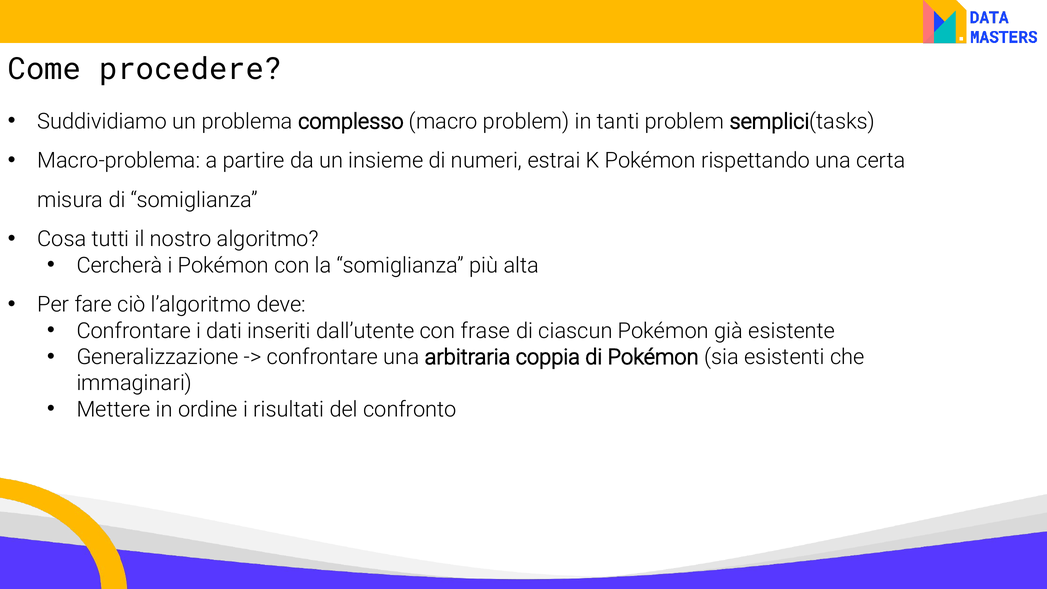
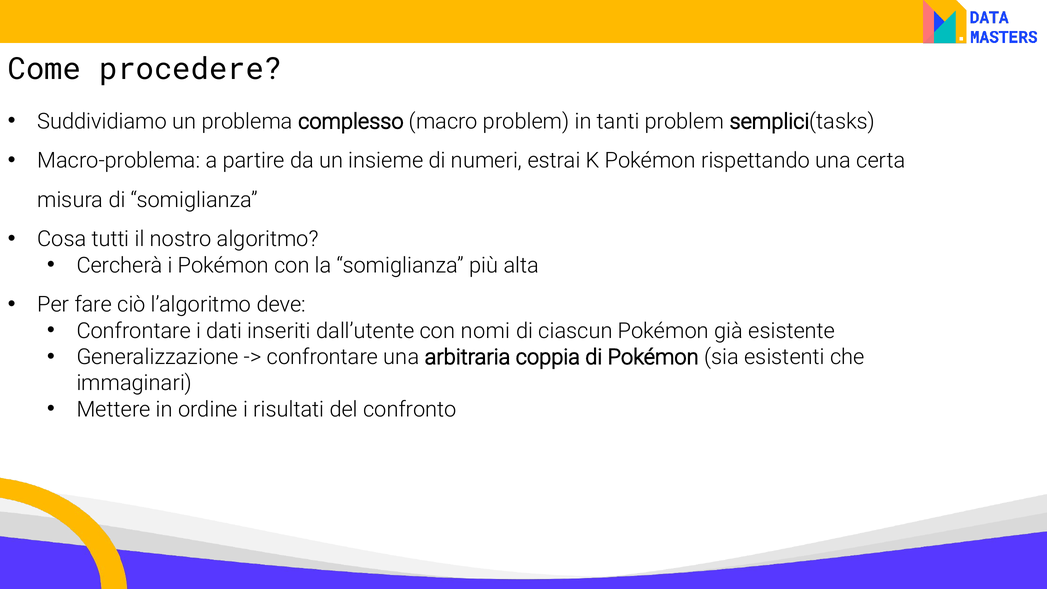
frase: frase -> nomi
